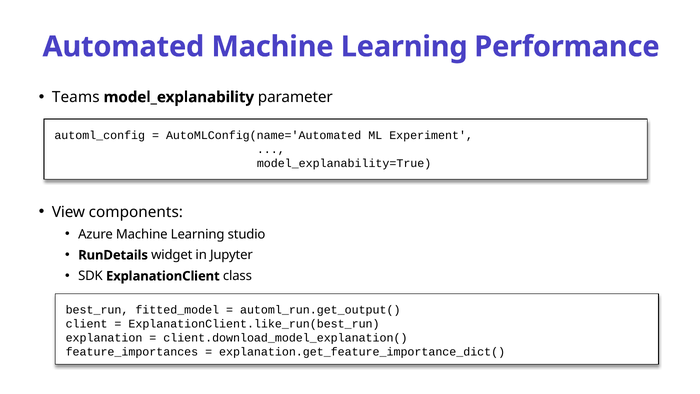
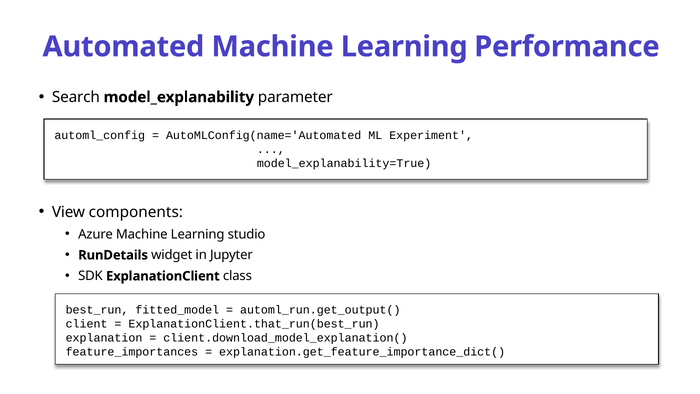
Teams: Teams -> Search
ExplanationClient.like_run(best_run: ExplanationClient.like_run(best_run -> ExplanationClient.that_run(best_run
